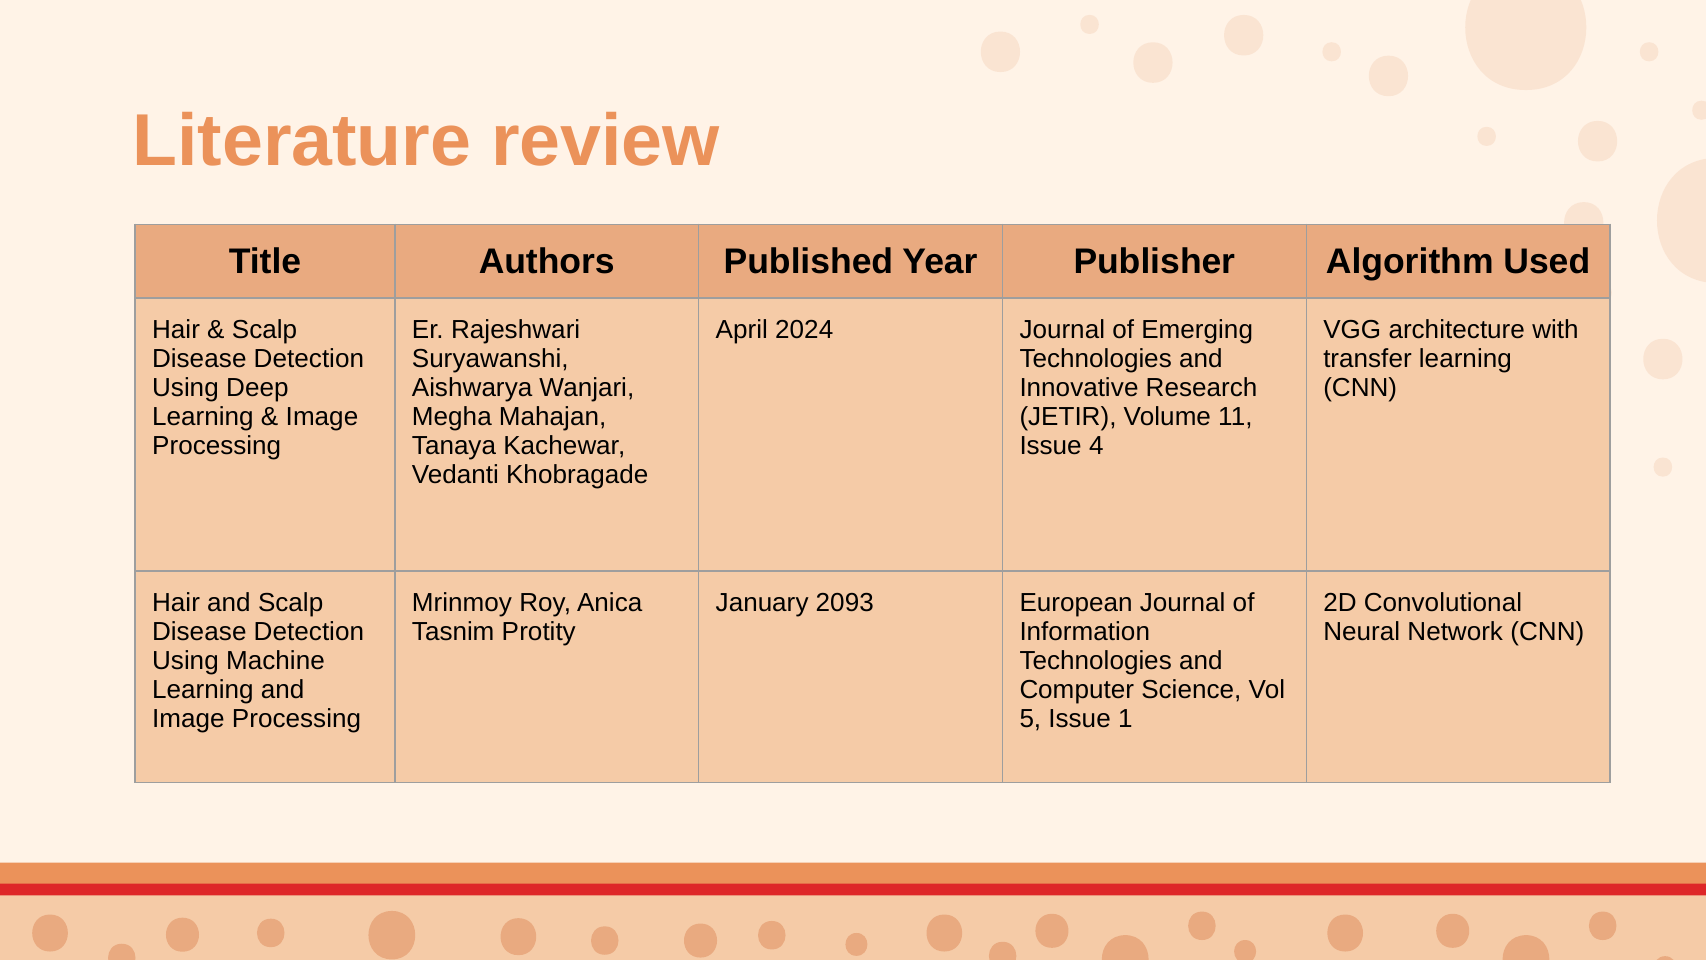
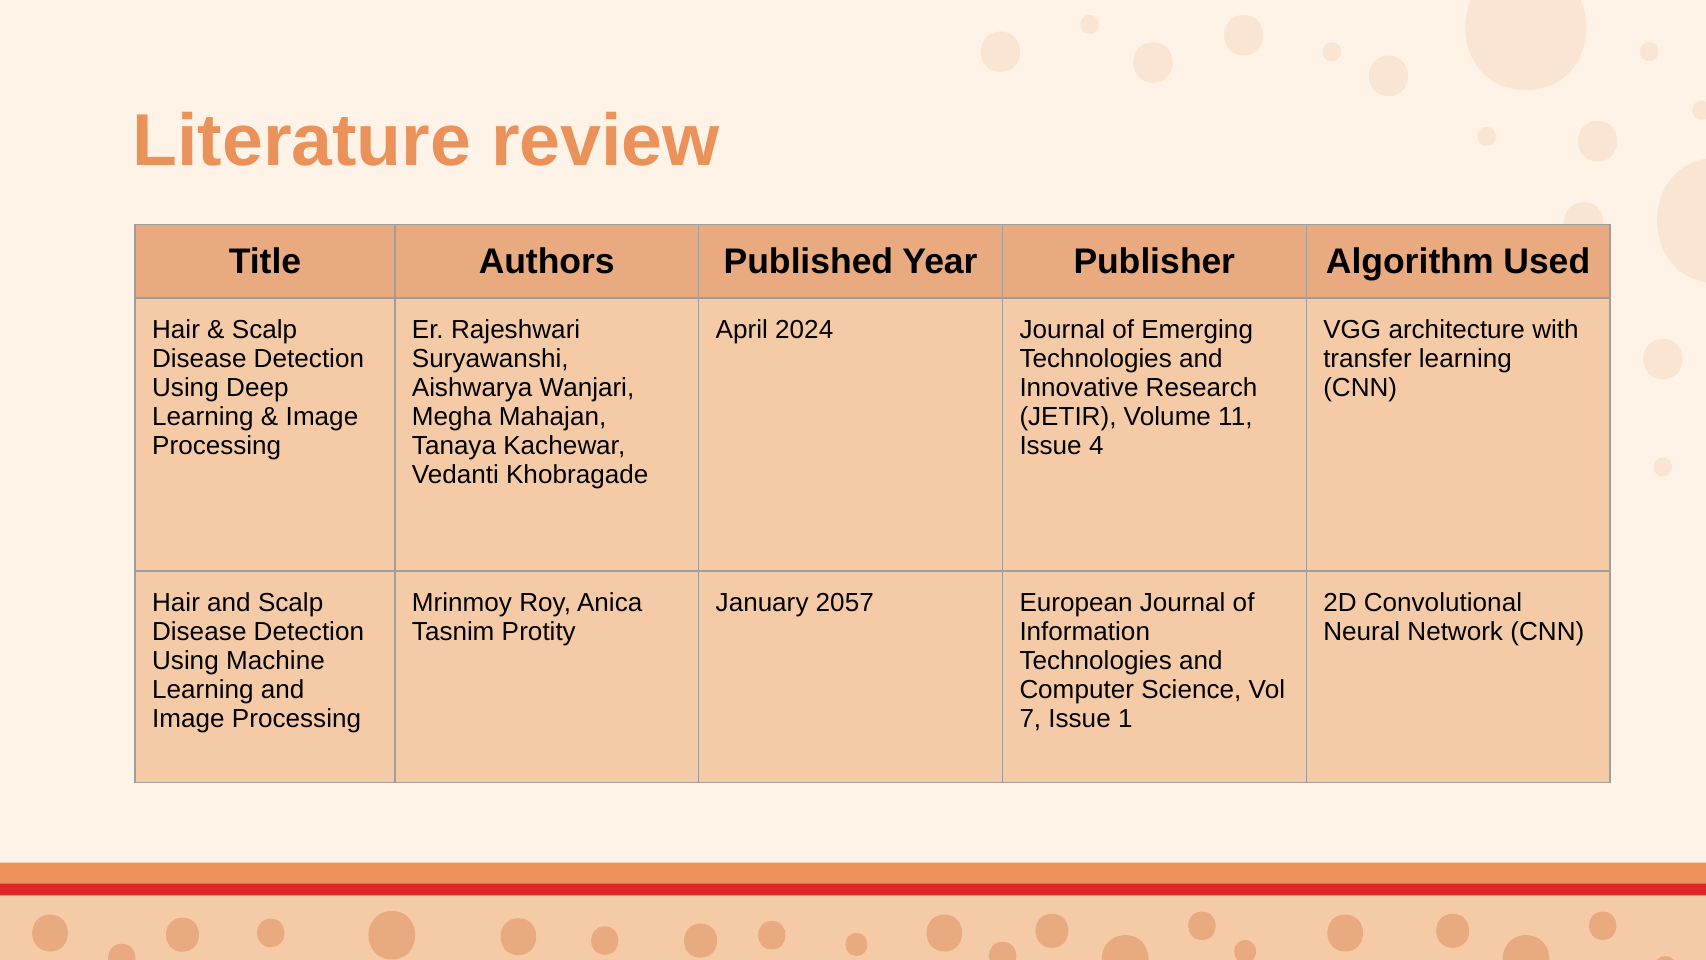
2093: 2093 -> 2057
5: 5 -> 7
